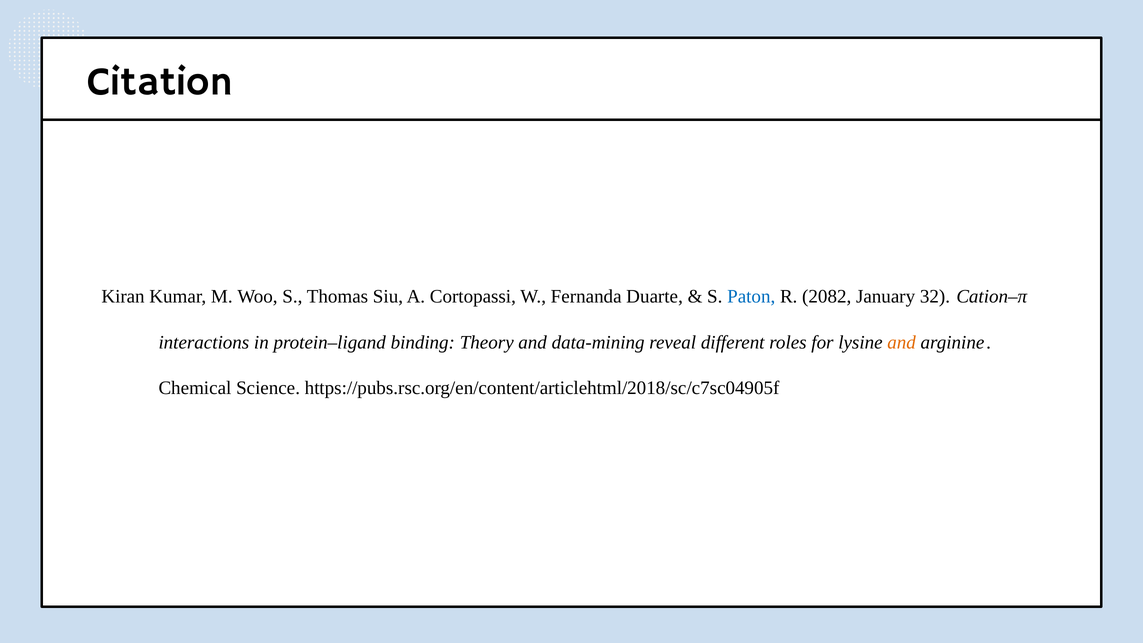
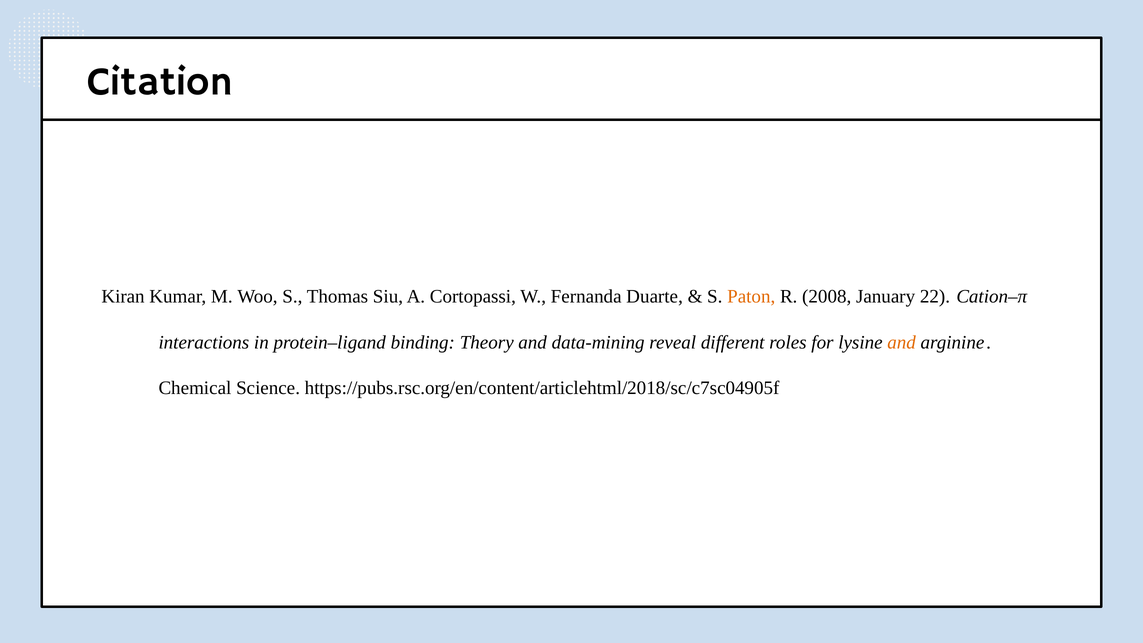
Paton colour: blue -> orange
2082: 2082 -> 2008
32: 32 -> 22
